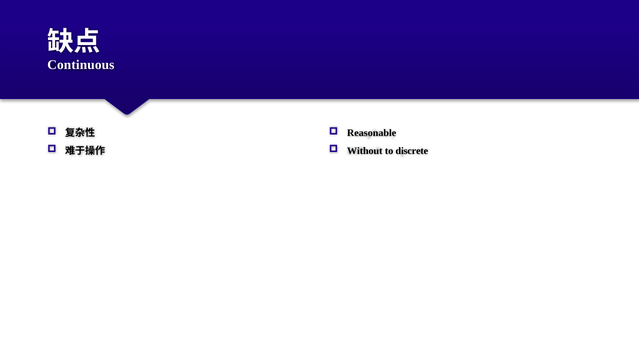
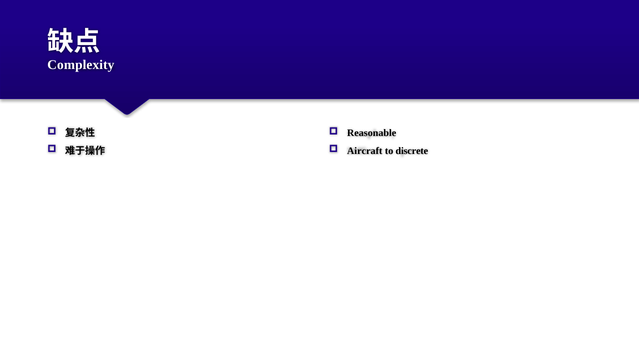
Continuous: Continuous -> Complexity
Without: Without -> Aircraft
